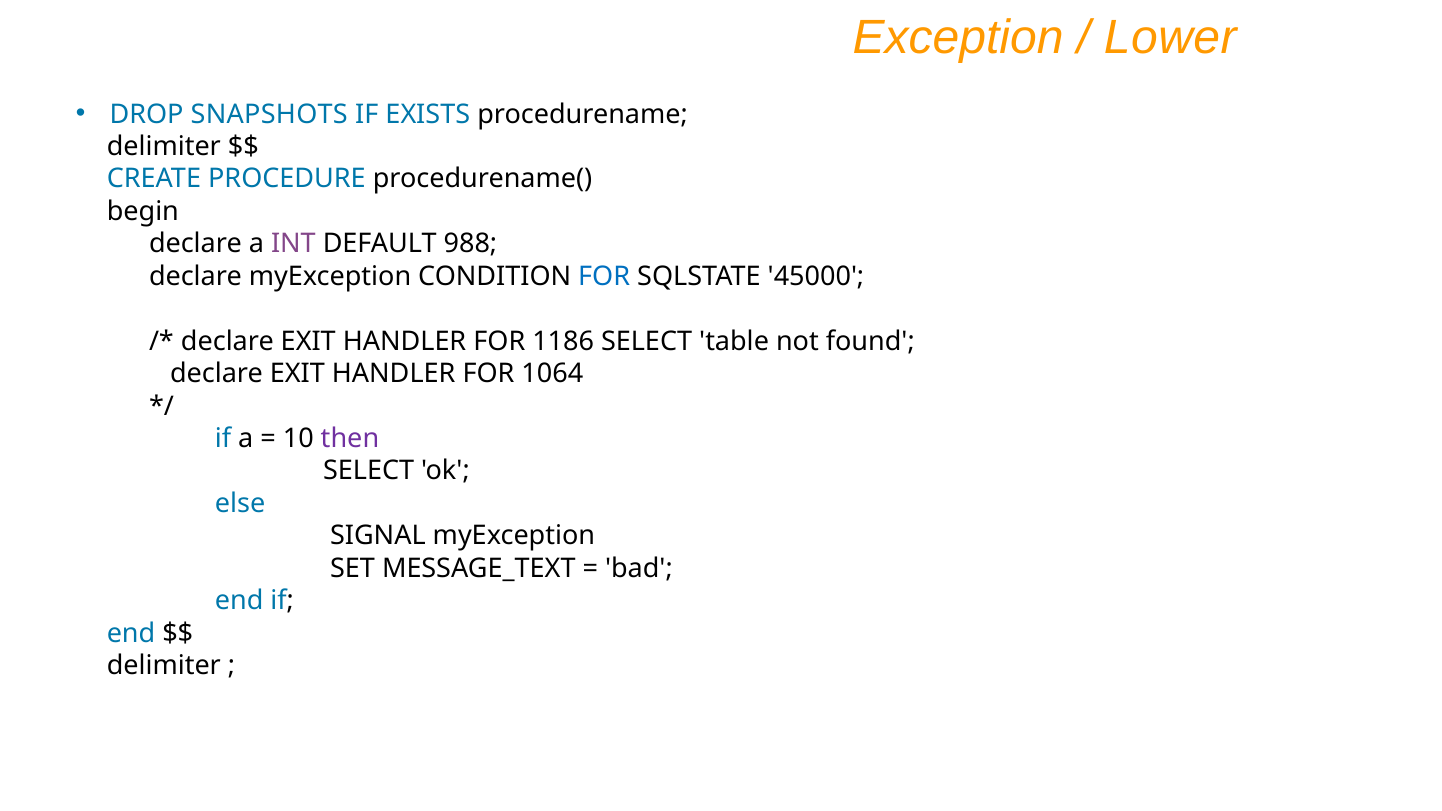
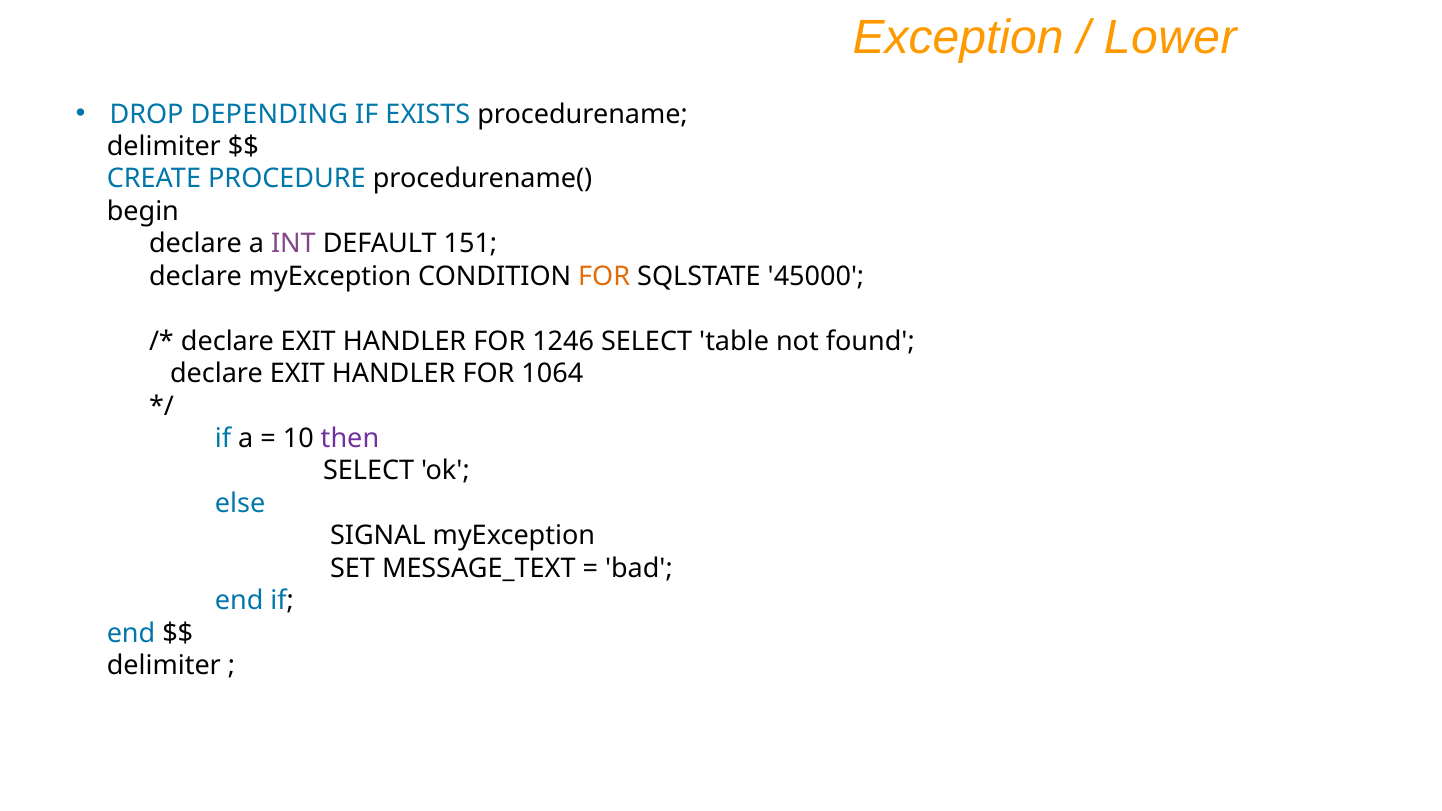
SNAPSHOTS: SNAPSHOTS -> DEPENDING
988: 988 -> 151
FOR at (604, 276) colour: blue -> orange
1186: 1186 -> 1246
